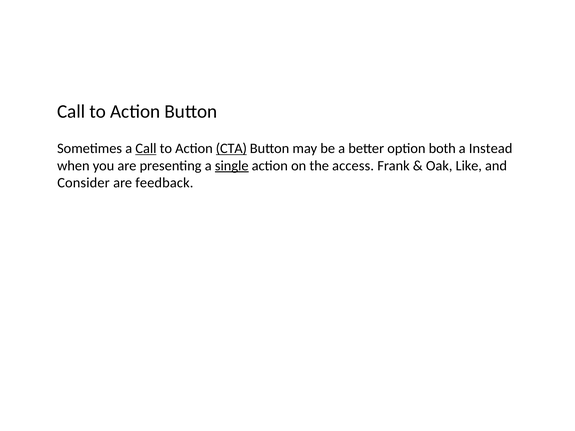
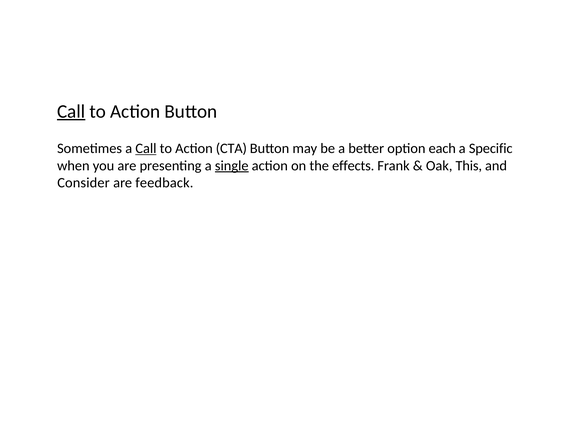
Call at (71, 111) underline: none -> present
CTA underline: present -> none
both: both -> each
Instead: Instead -> Specific
access: access -> effects
Like: Like -> This
